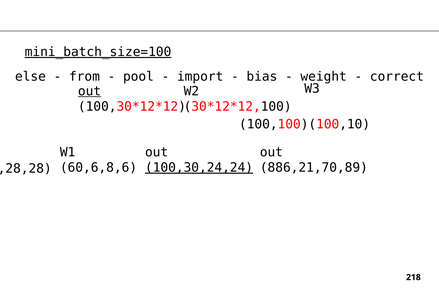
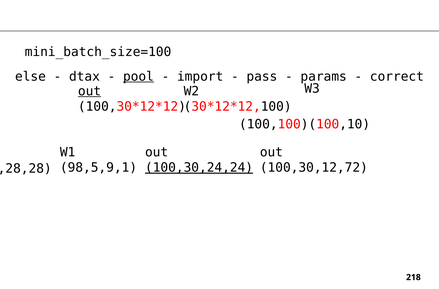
mini_batch_size=100 underline: present -> none
from: from -> dtax
pool underline: none -> present
bias: bias -> pass
weight: weight -> params
60,6,8,6: 60,6,8,6 -> 98,5,9,1
886,21,70,89: 886,21,70,89 -> 100,30,12,72
